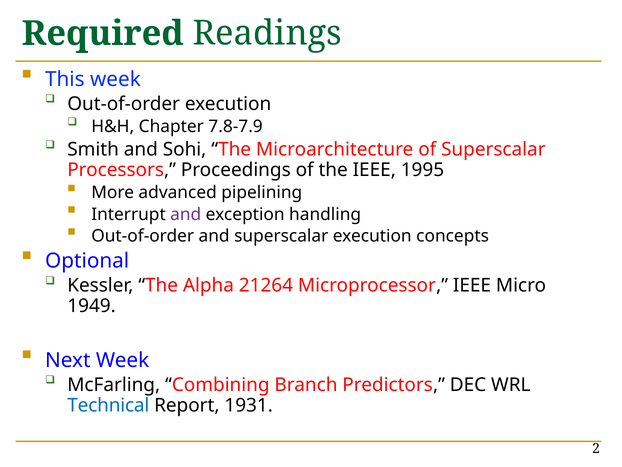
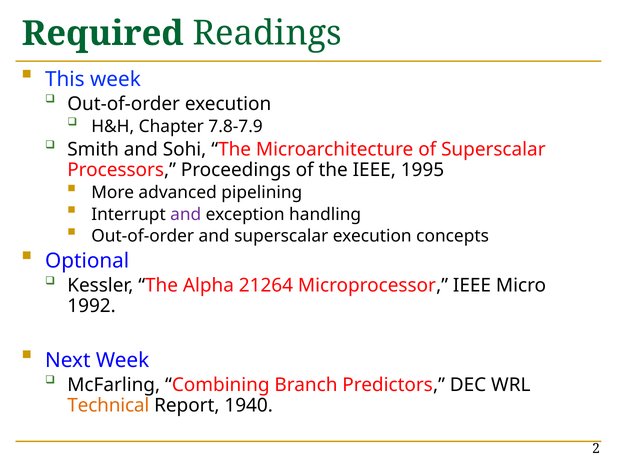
1949: 1949 -> 1992
Technical colour: blue -> orange
1931: 1931 -> 1940
